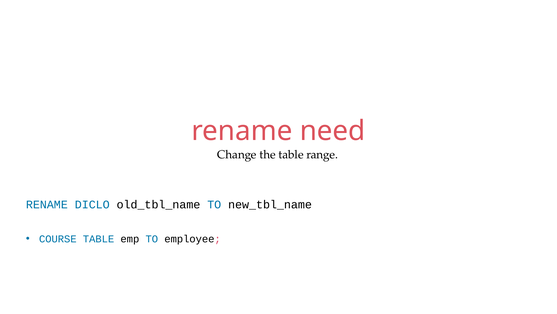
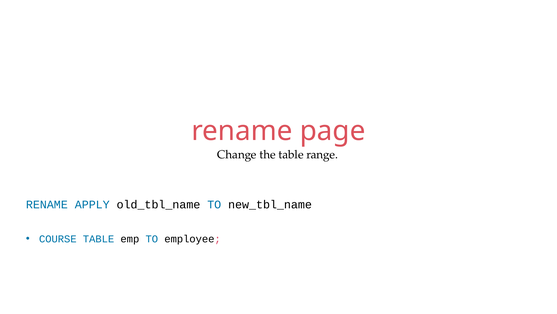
need: need -> page
DICLO: DICLO -> APPLY
